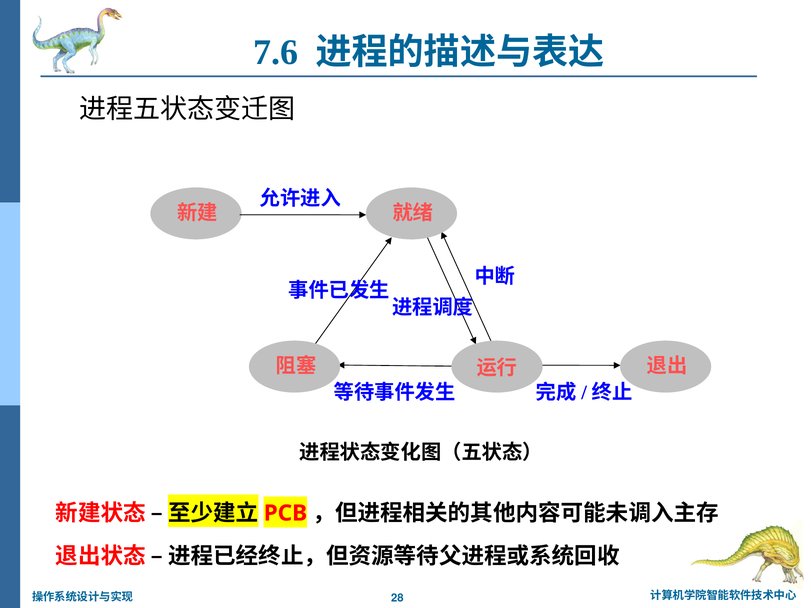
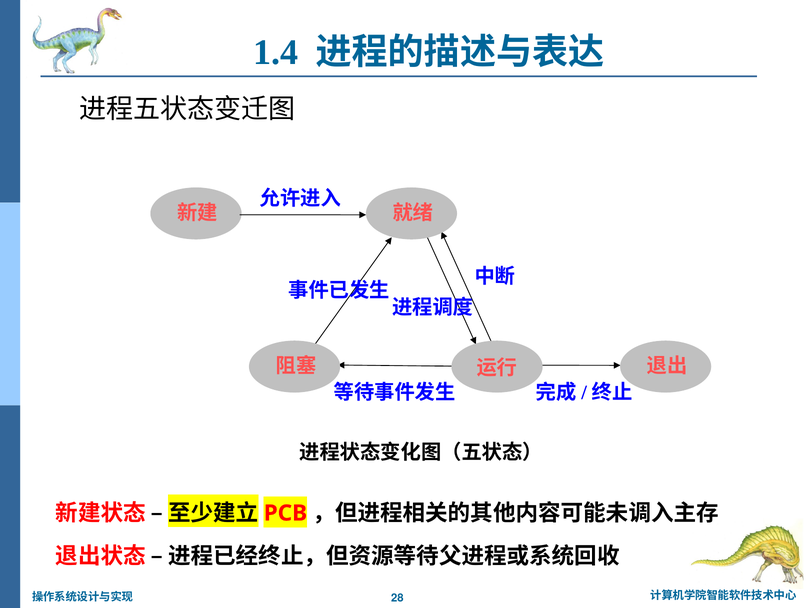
7.6: 7.6 -> 1.4
